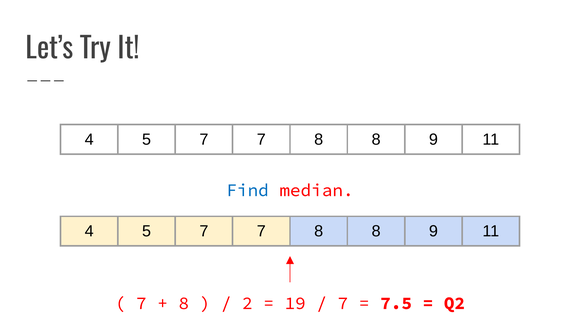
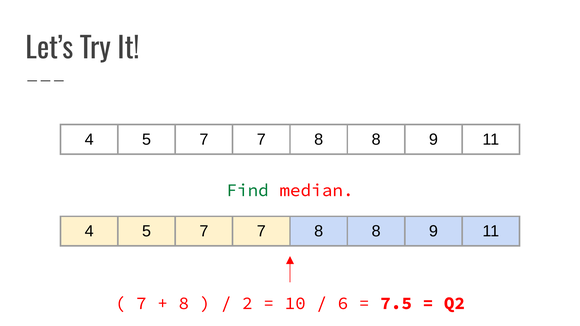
Find colour: blue -> green
19: 19 -> 10
7 at (343, 303): 7 -> 6
